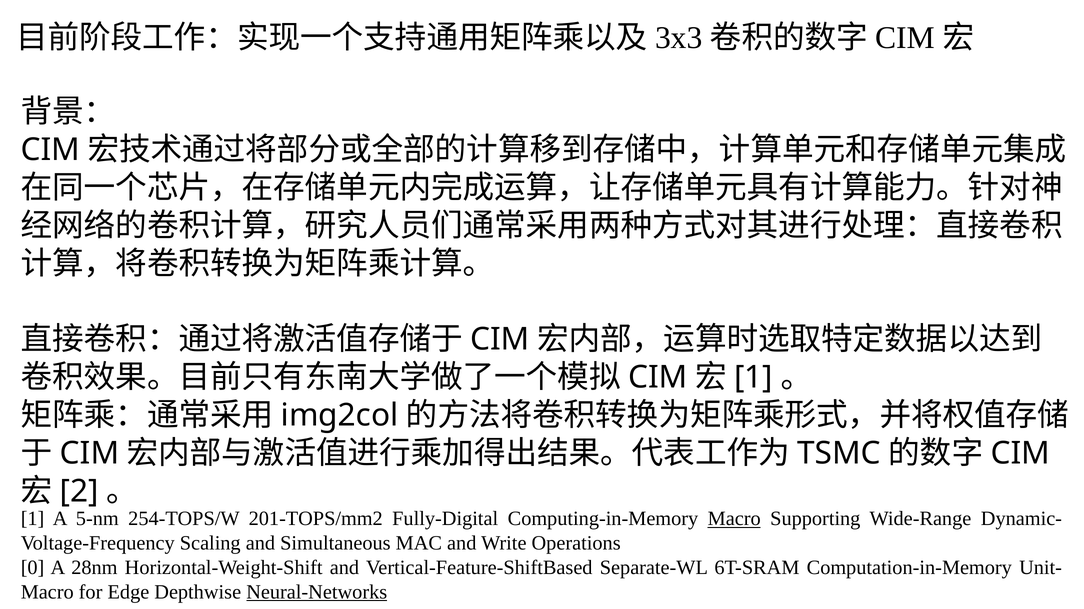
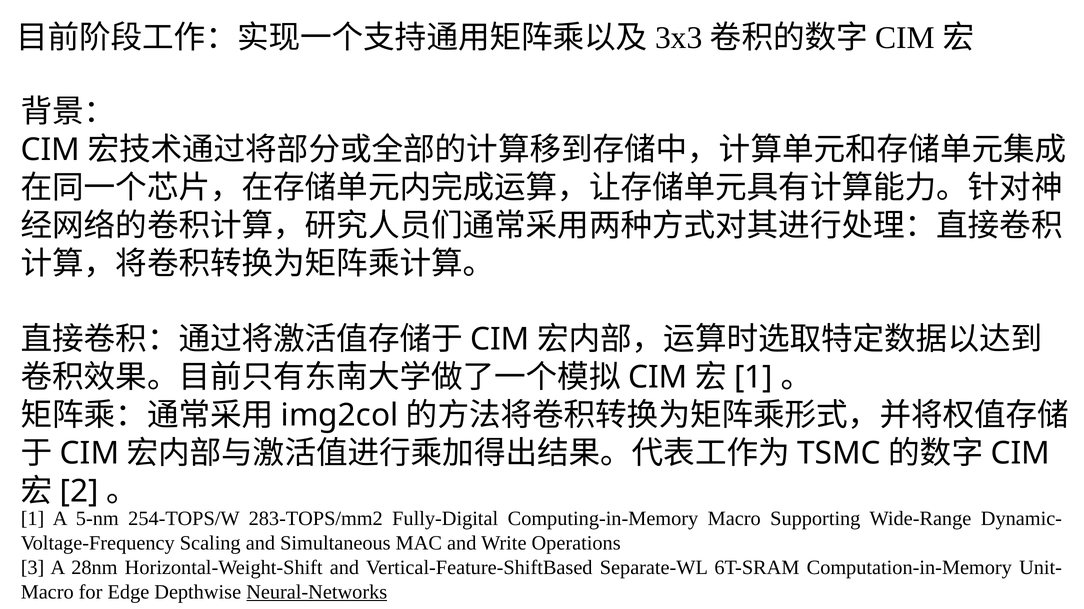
201-TOPS/mm2: 201-TOPS/mm2 -> 283-TOPS/mm2
Macro at (734, 519) underline: present -> none
0: 0 -> 3
